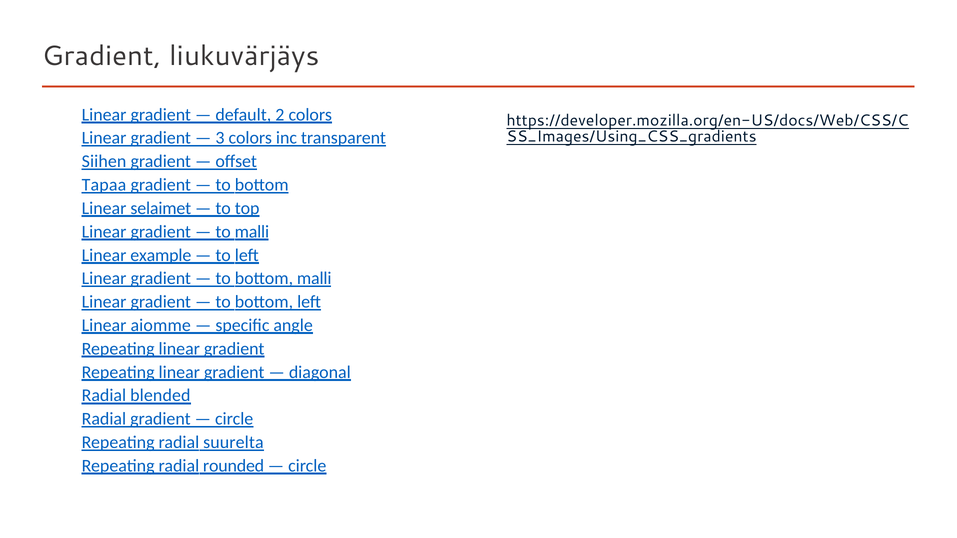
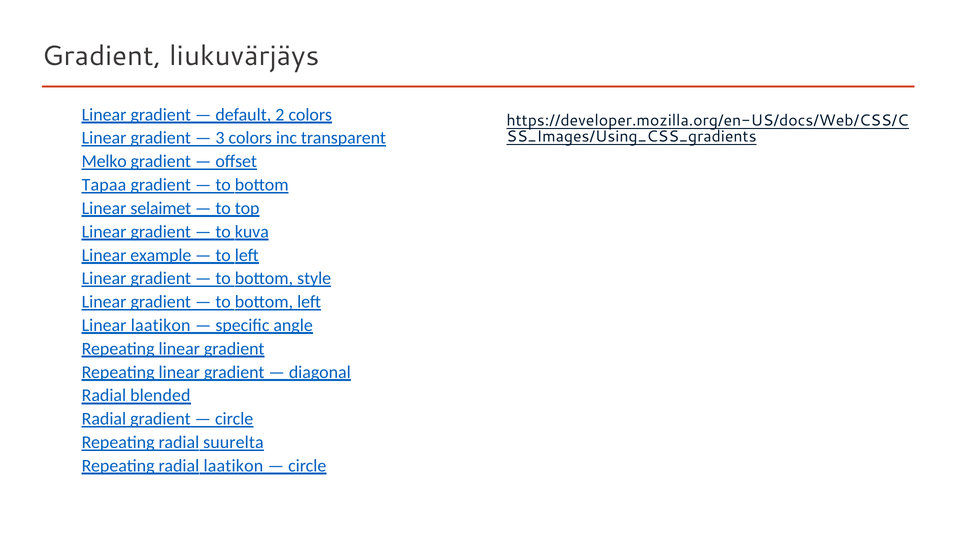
Siihen: Siihen -> Melko
to malli: malli -> kuva
bottom malli: malli -> style
Linear aiomme: aiomme -> laatikon
radial rounded: rounded -> laatikon
